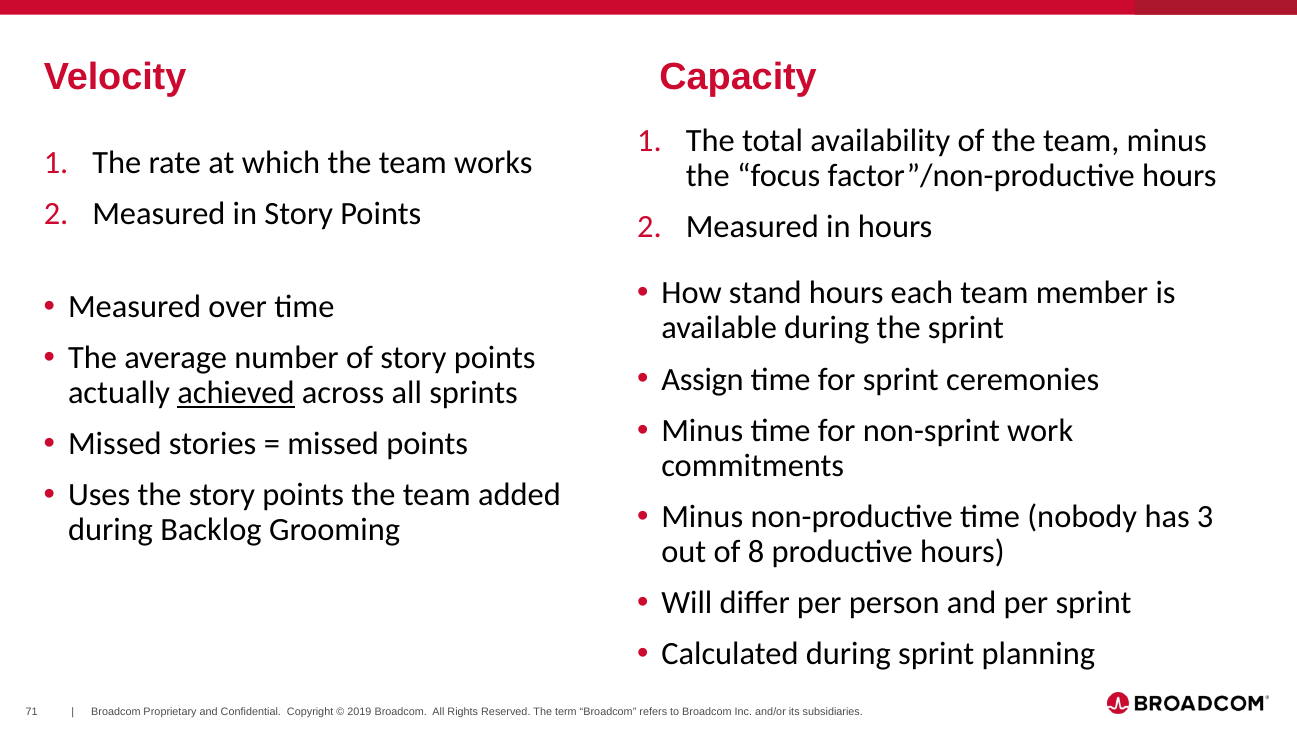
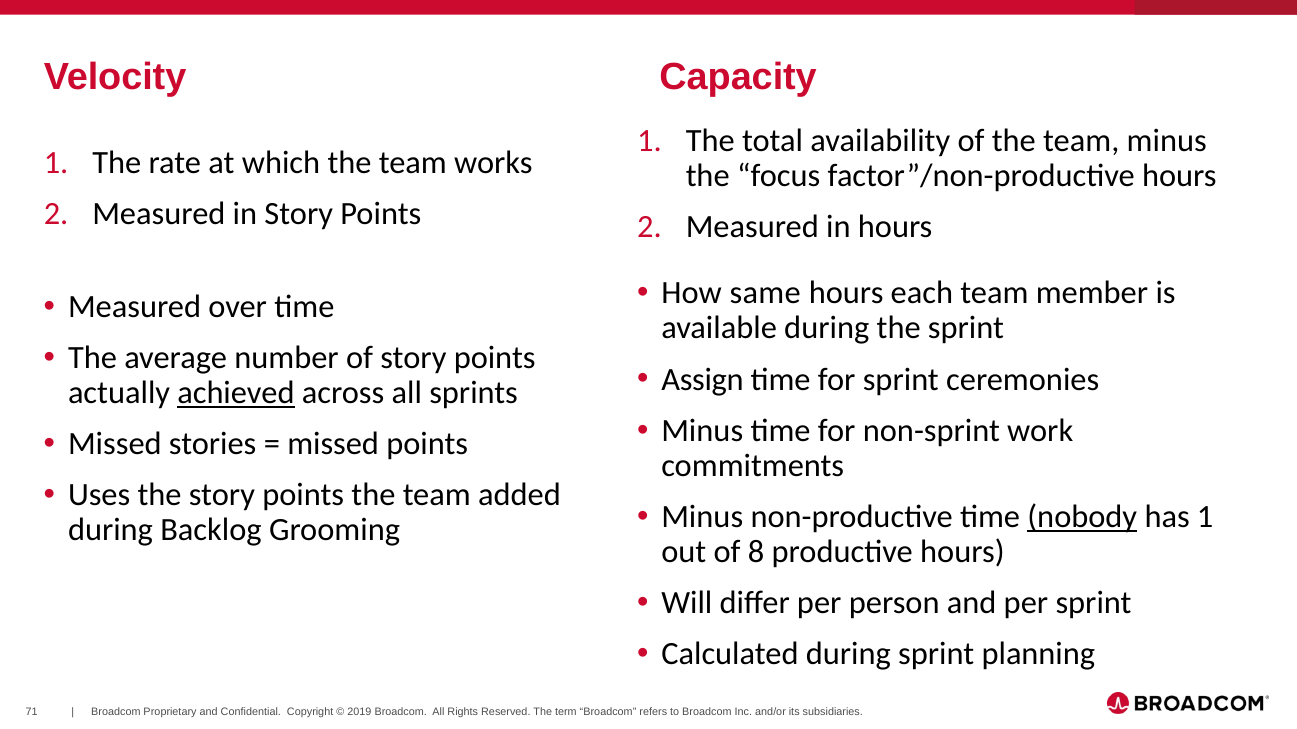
stand: stand -> same
nobody underline: none -> present
has 3: 3 -> 1
